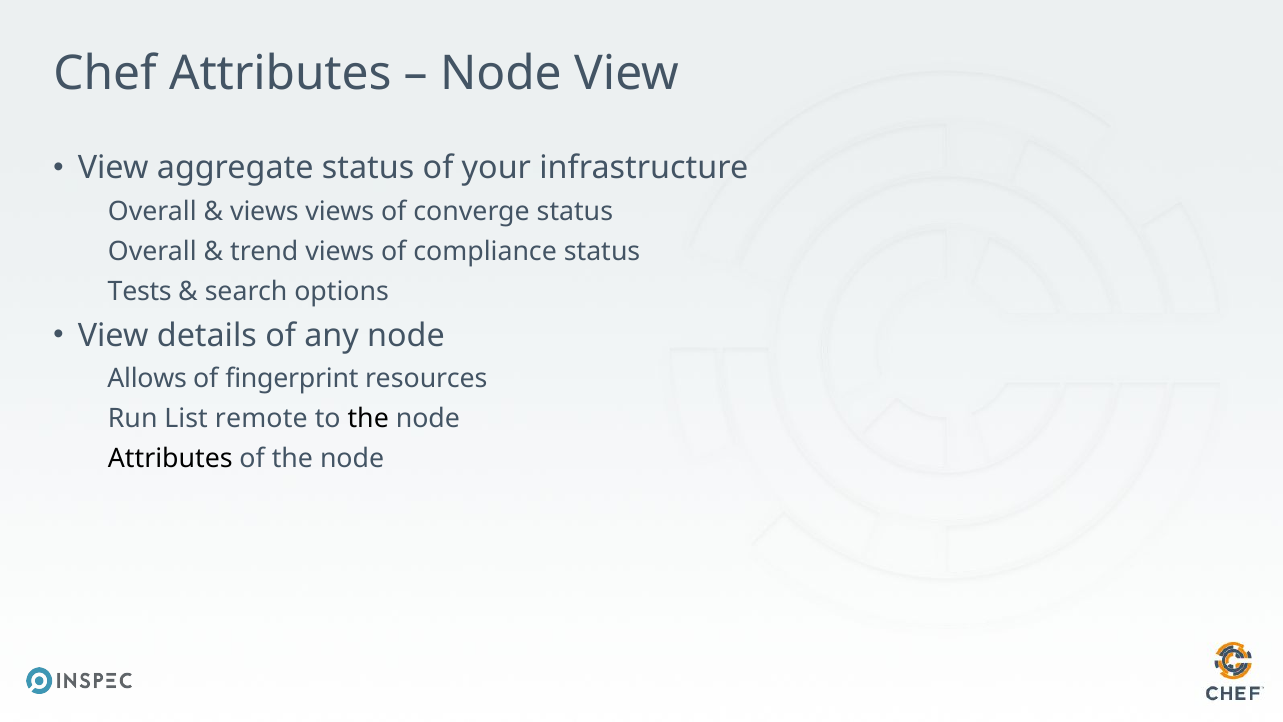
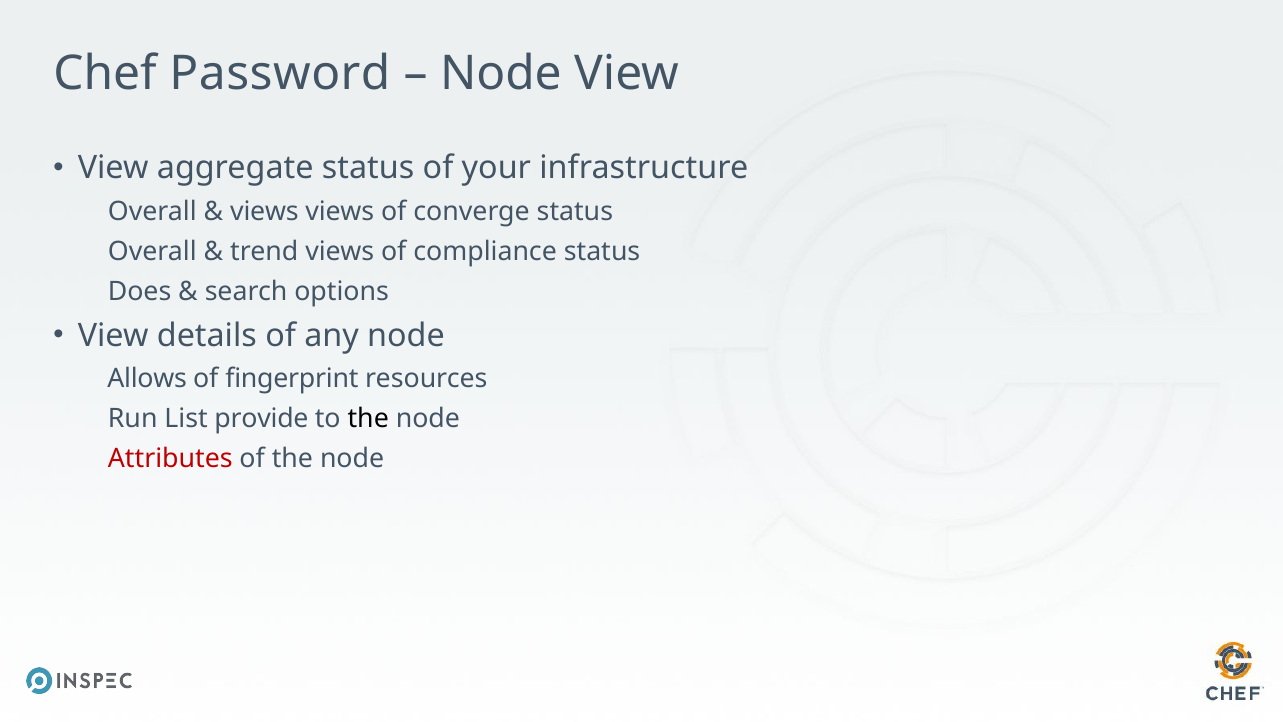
Chef Attributes: Attributes -> Password
Tests: Tests -> Does
remote: remote -> provide
Attributes at (170, 458) colour: black -> red
